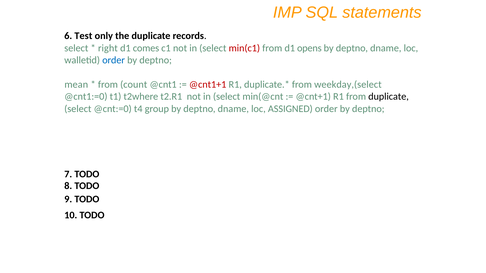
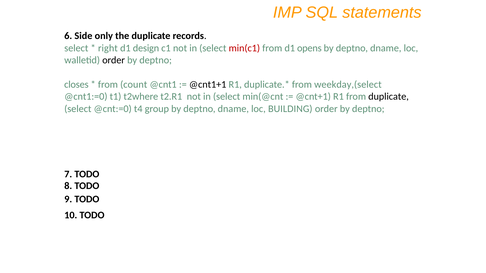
Test: Test -> Side
comes: comes -> design
order at (114, 60) colour: blue -> black
mean: mean -> closes
@cnt1+1 colour: red -> black
ASSIGNED: ASSIGNED -> BUILDING
